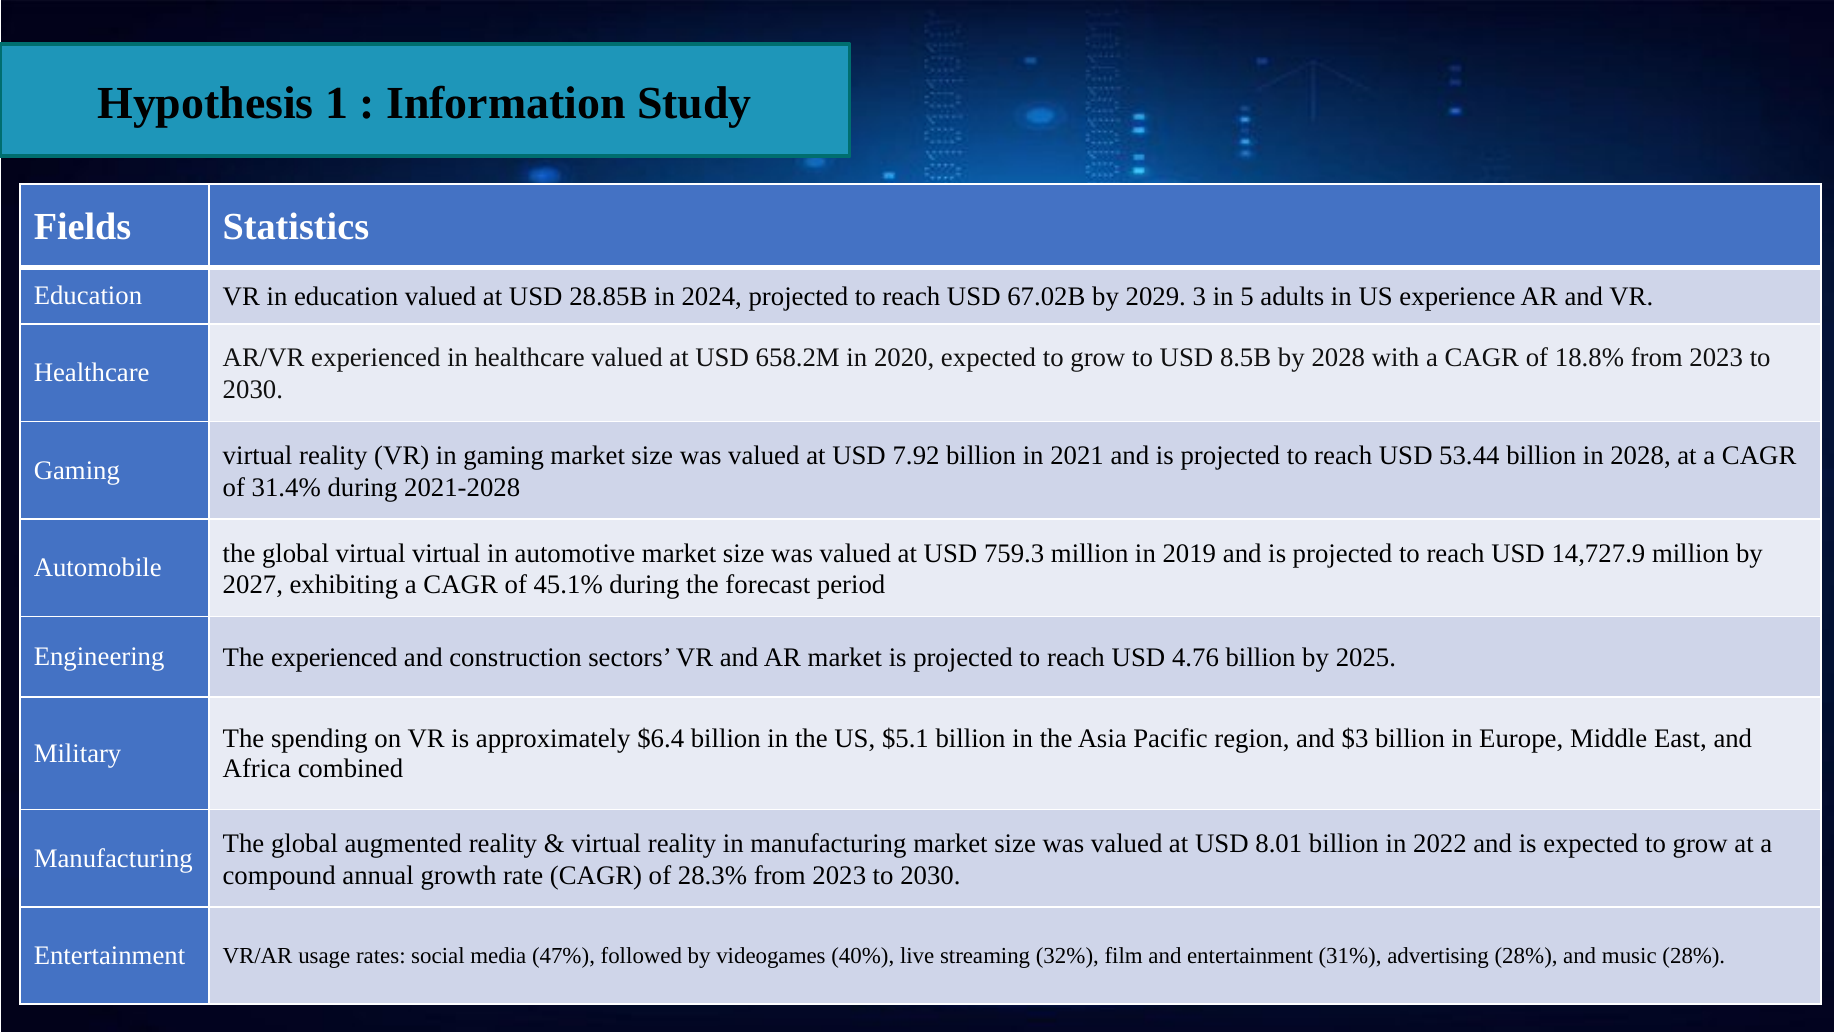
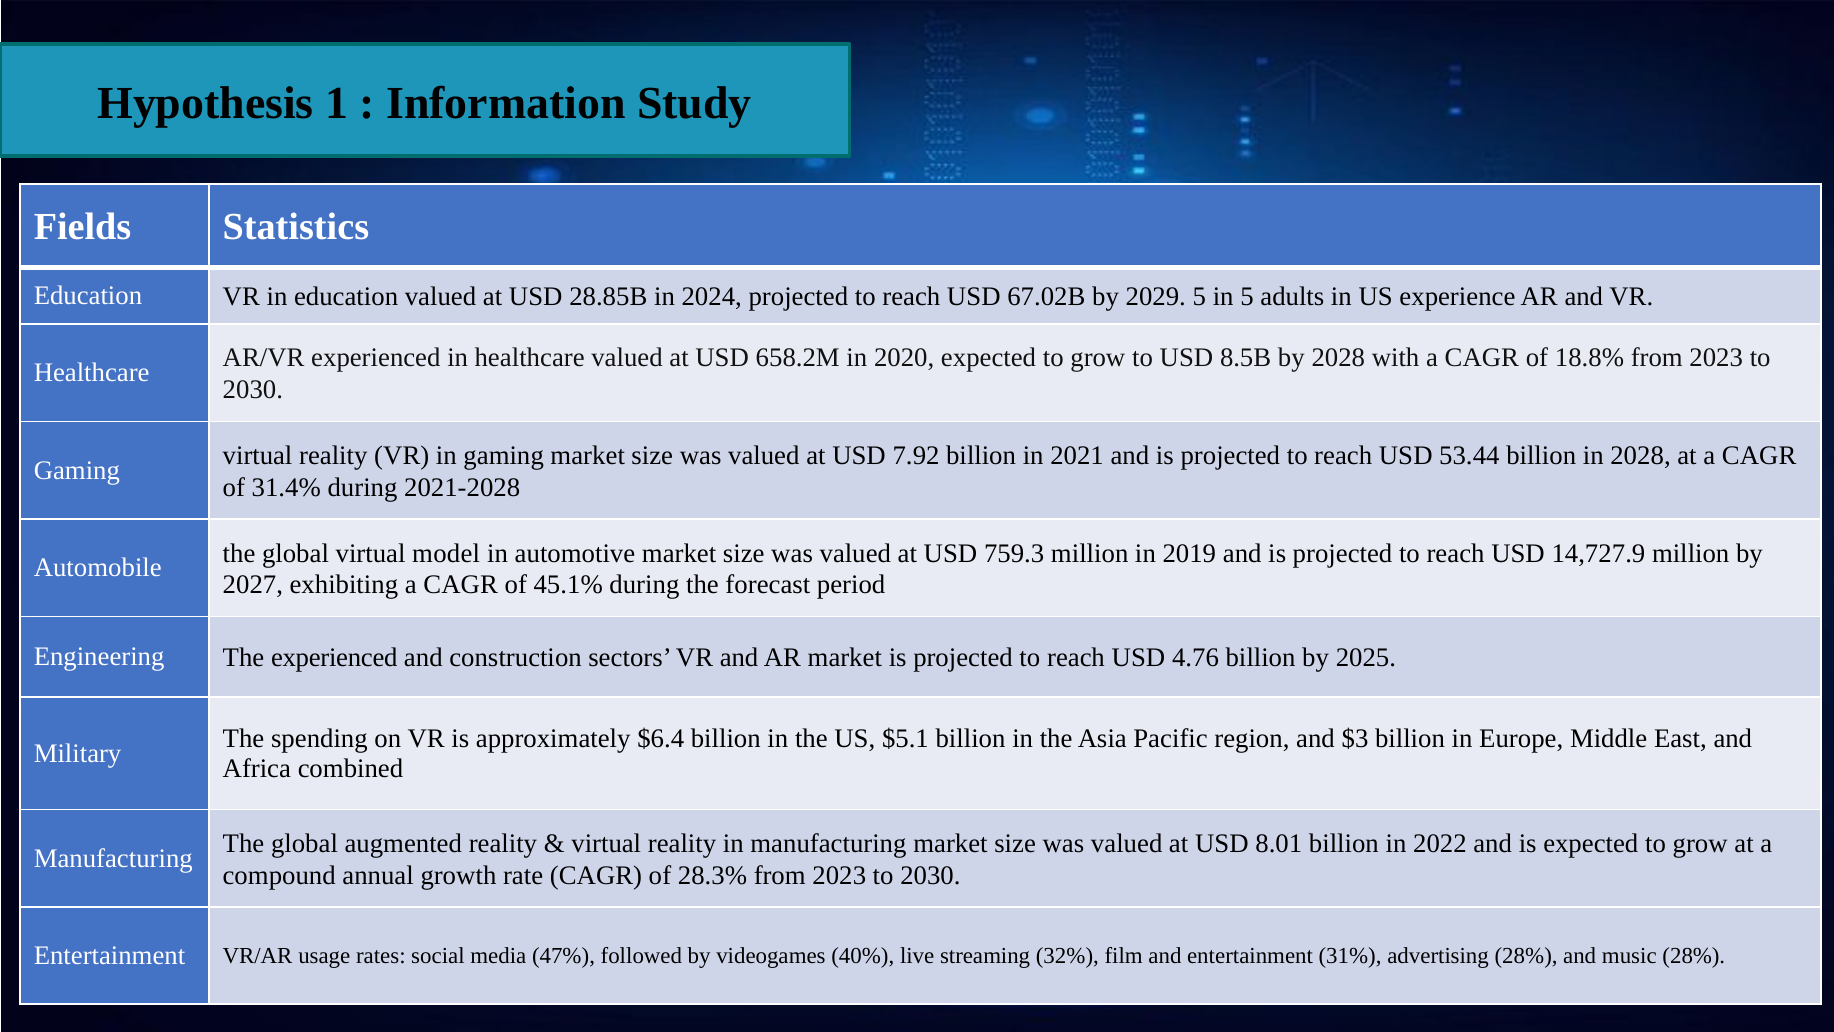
2029 3: 3 -> 5
virtual virtual: virtual -> model
